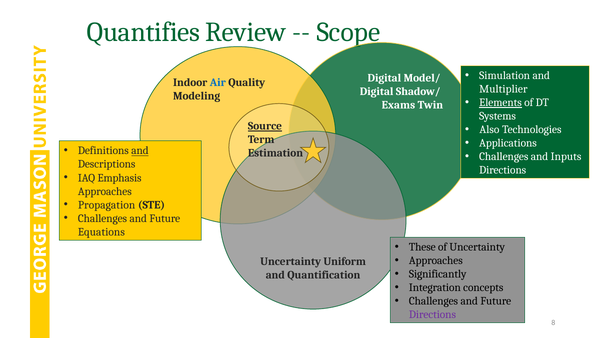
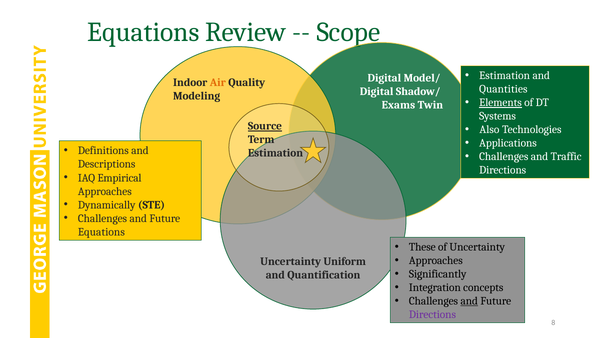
Quantifies at (143, 32): Quantifies -> Equations
Simulation at (505, 76): Simulation -> Estimation
Air colour: blue -> orange
Multiplier: Multiplier -> Quantities
and at (140, 151) underline: present -> none
Inputs: Inputs -> Traffic
Emphasis: Emphasis -> Empirical
Propagation: Propagation -> Dynamically
and at (469, 301) underline: none -> present
